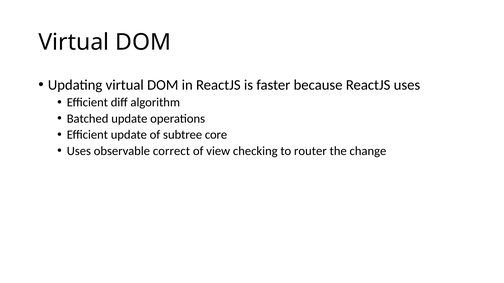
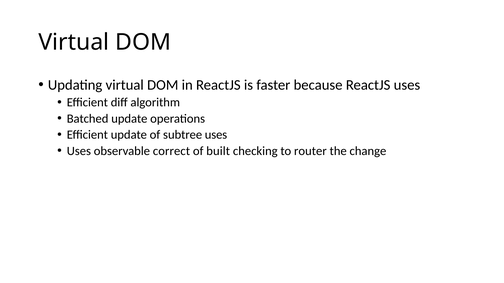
subtree core: core -> uses
view: view -> built
